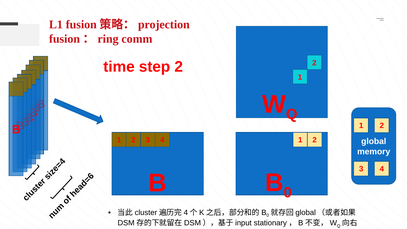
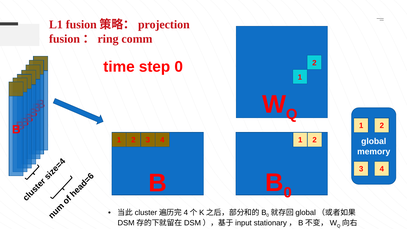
step 2: 2 -> 0
